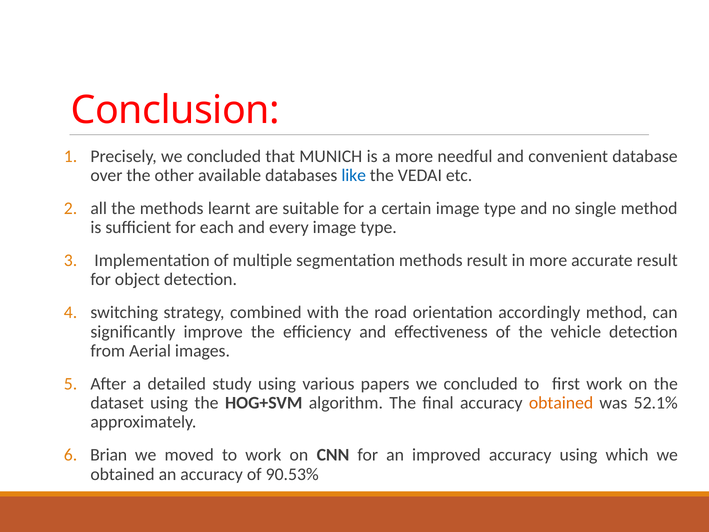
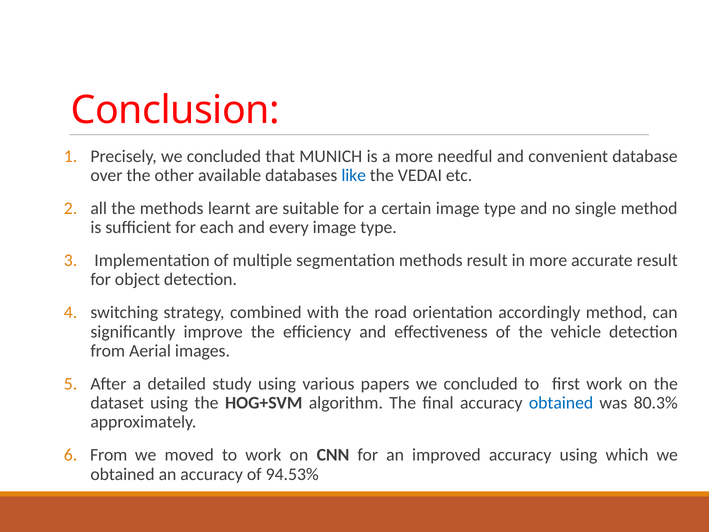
obtained at (561, 403) colour: orange -> blue
52.1%: 52.1% -> 80.3%
Brian at (109, 455): Brian -> From
90.53%: 90.53% -> 94.53%
